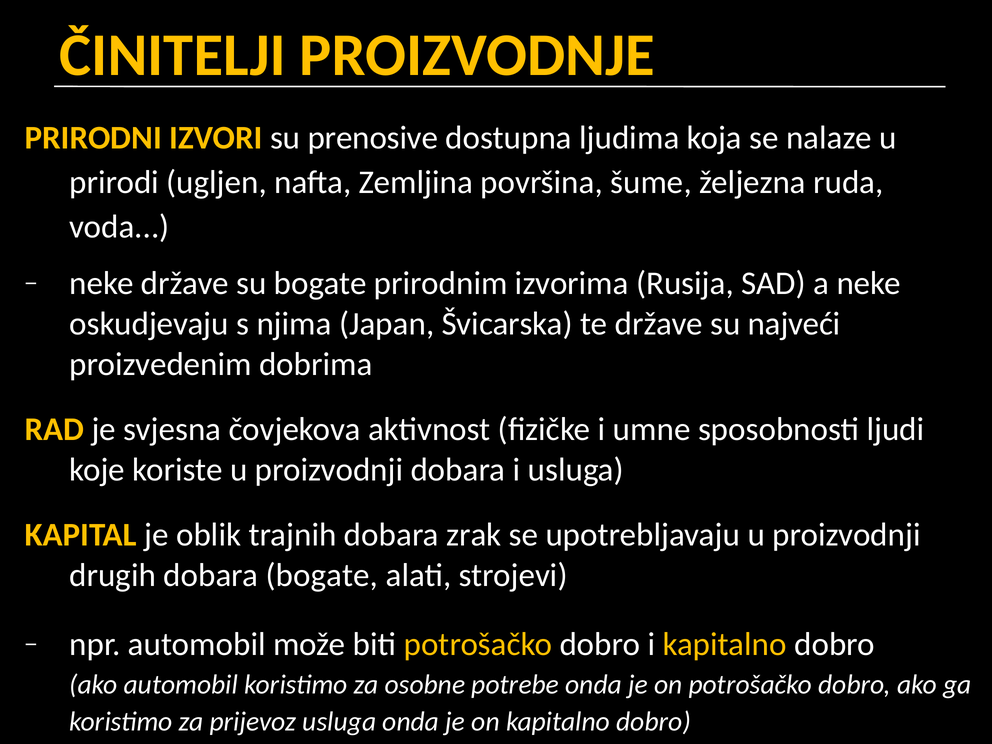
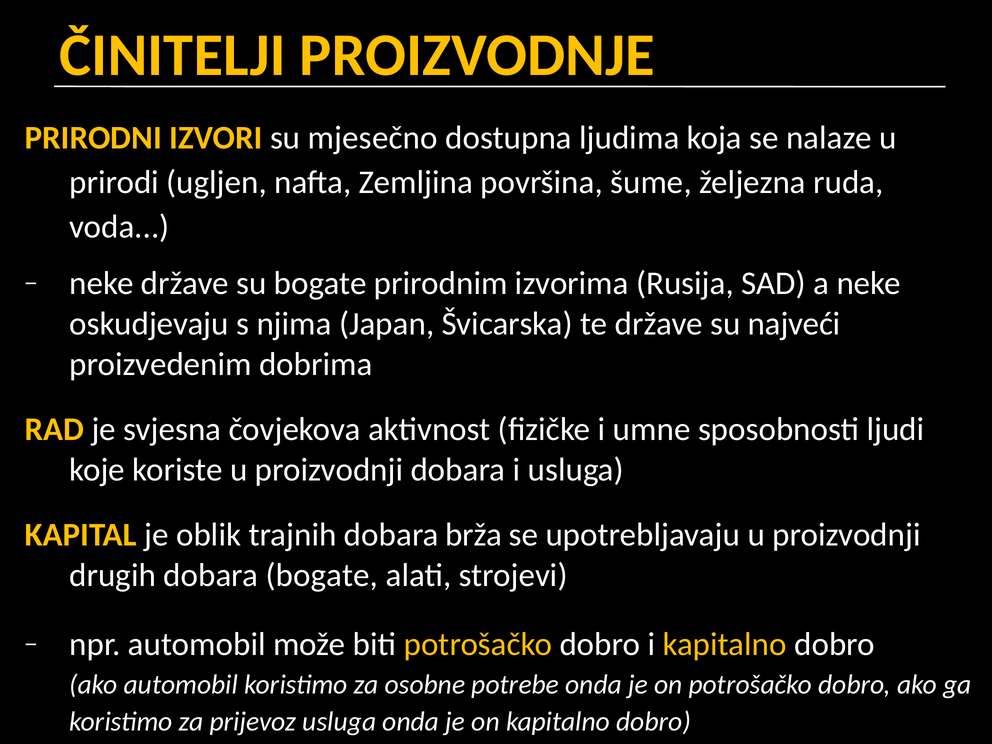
prenosive: prenosive -> mjesečno
zrak: zrak -> brža
